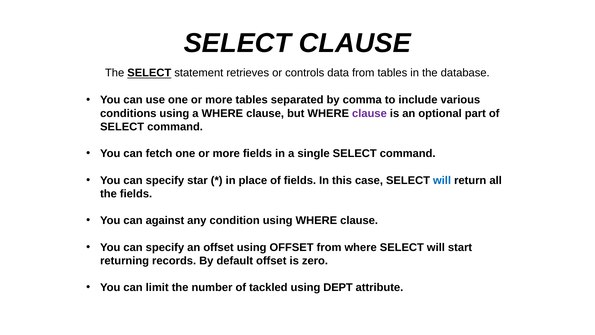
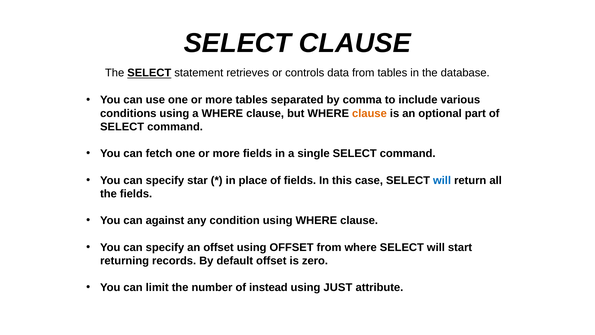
clause at (369, 113) colour: purple -> orange
tackled: tackled -> instead
DEPT: DEPT -> JUST
